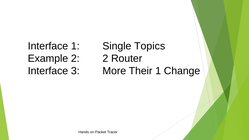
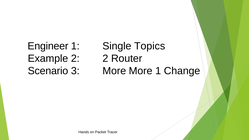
Interface at (48, 46): Interface -> Engineer
Interface at (48, 71): Interface -> Scenario
More Their: Their -> More
